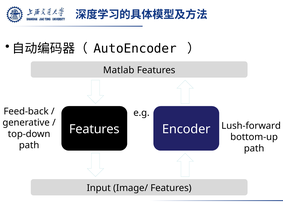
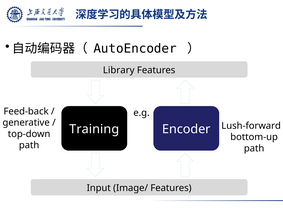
Matlab: Matlab -> Library
Features at (94, 129): Features -> Training
